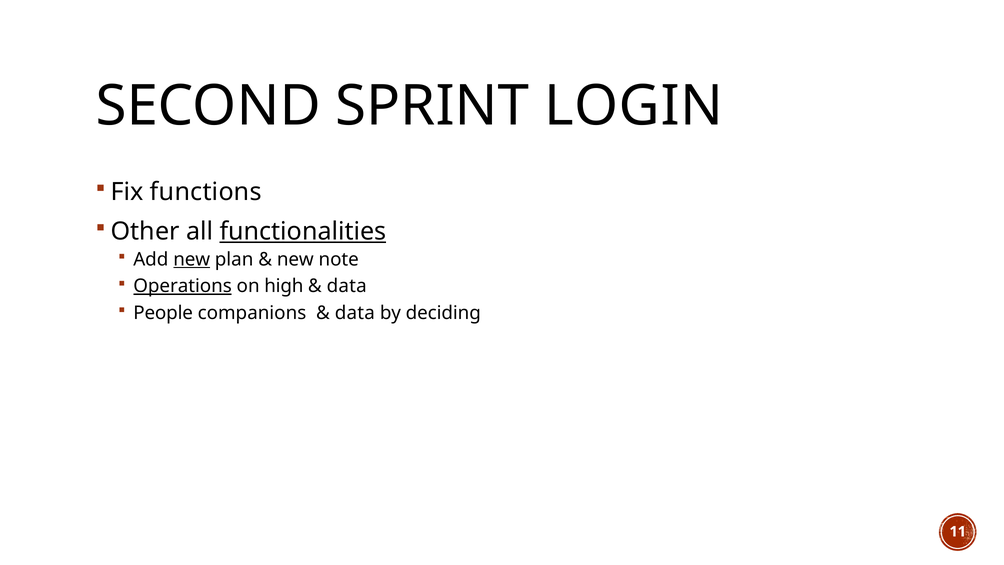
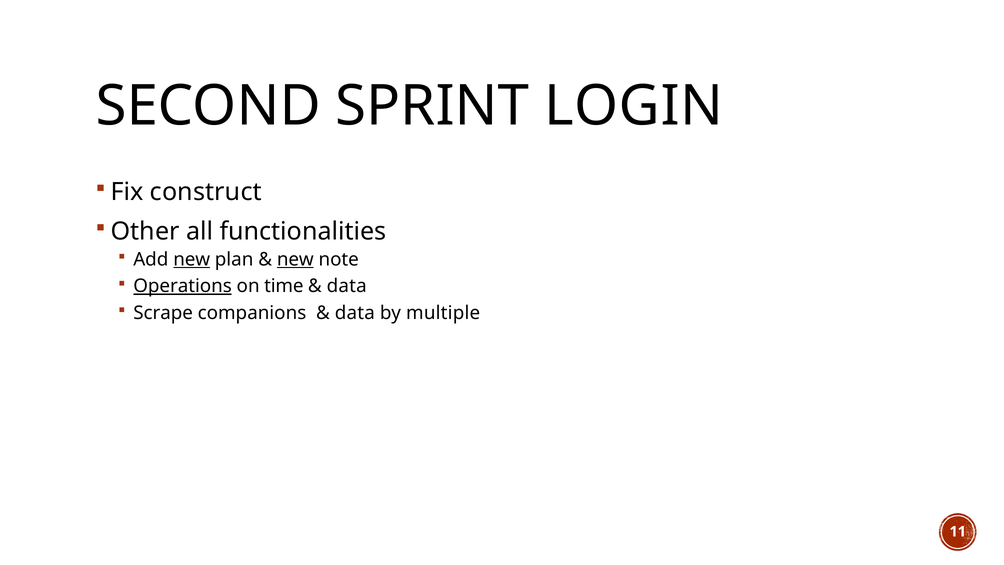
functions: functions -> construct
functionalities underline: present -> none
new at (295, 259) underline: none -> present
high: high -> time
People: People -> Scrape
deciding: deciding -> multiple
